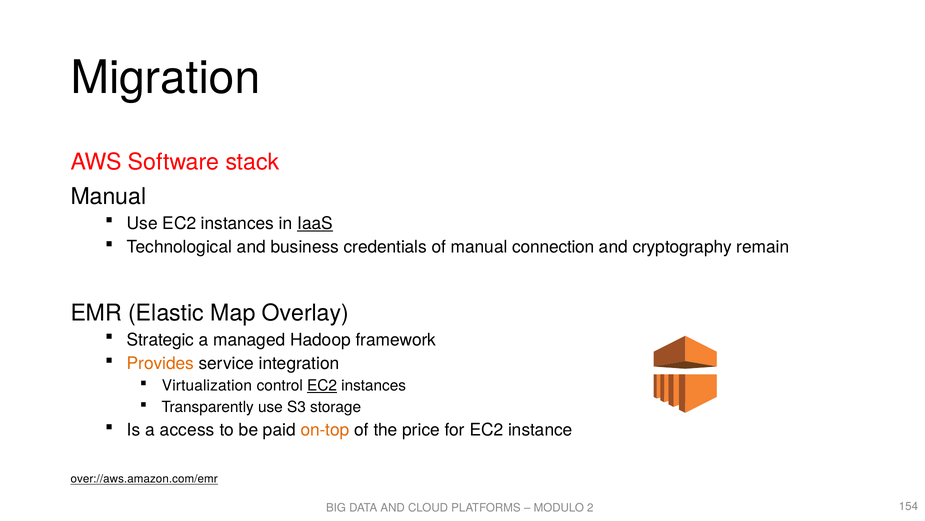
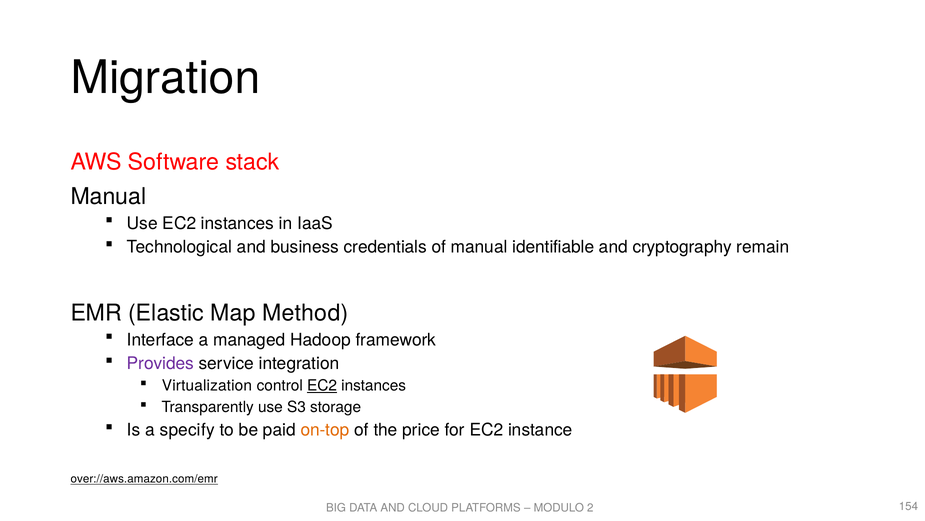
IaaS underline: present -> none
connection: connection -> identifiable
Overlay: Overlay -> Method
Strategic: Strategic -> Interface
Provides colour: orange -> purple
access: access -> specify
